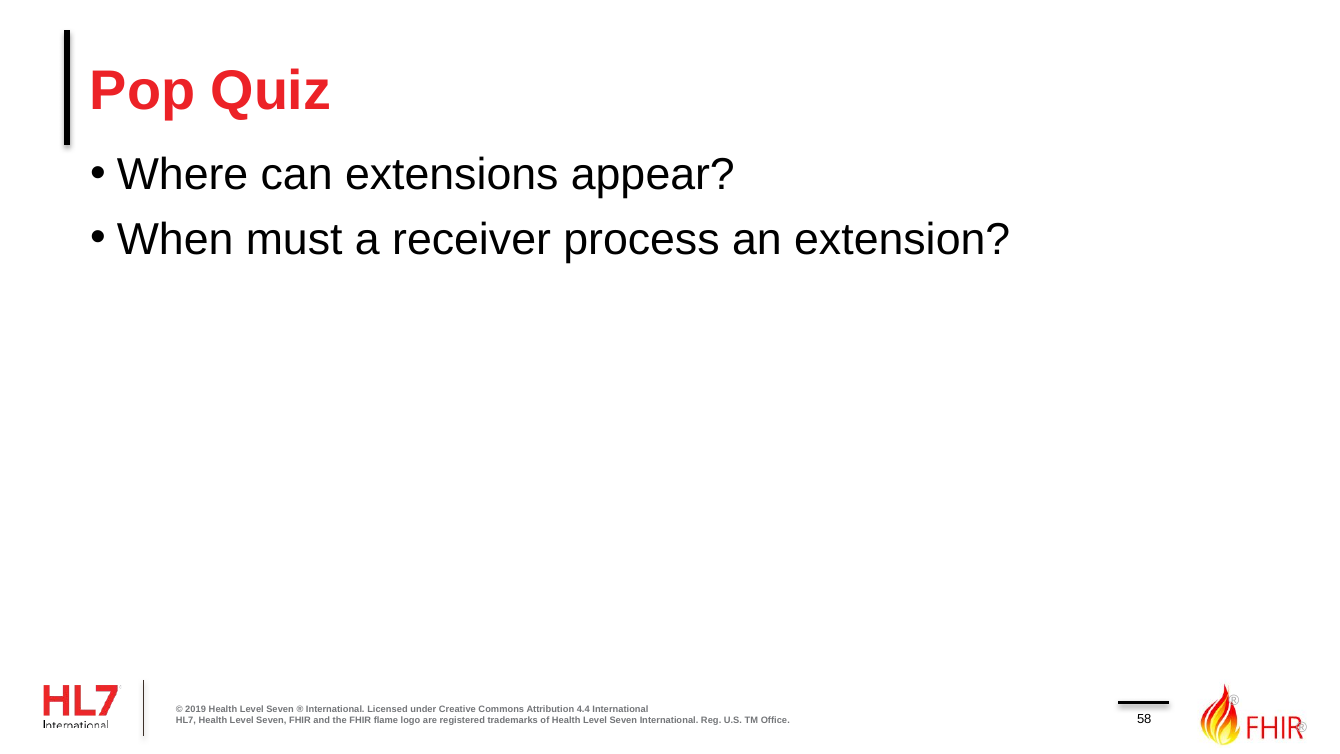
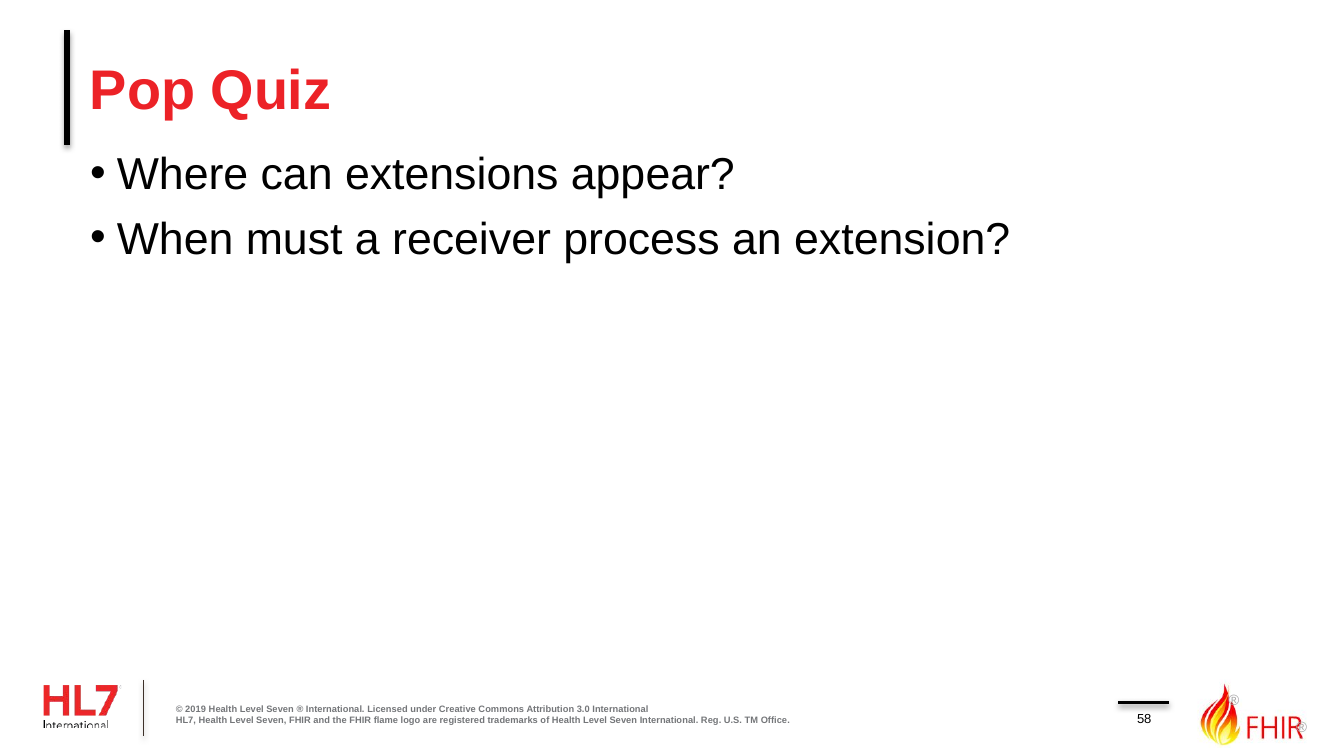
4.4: 4.4 -> 3.0
